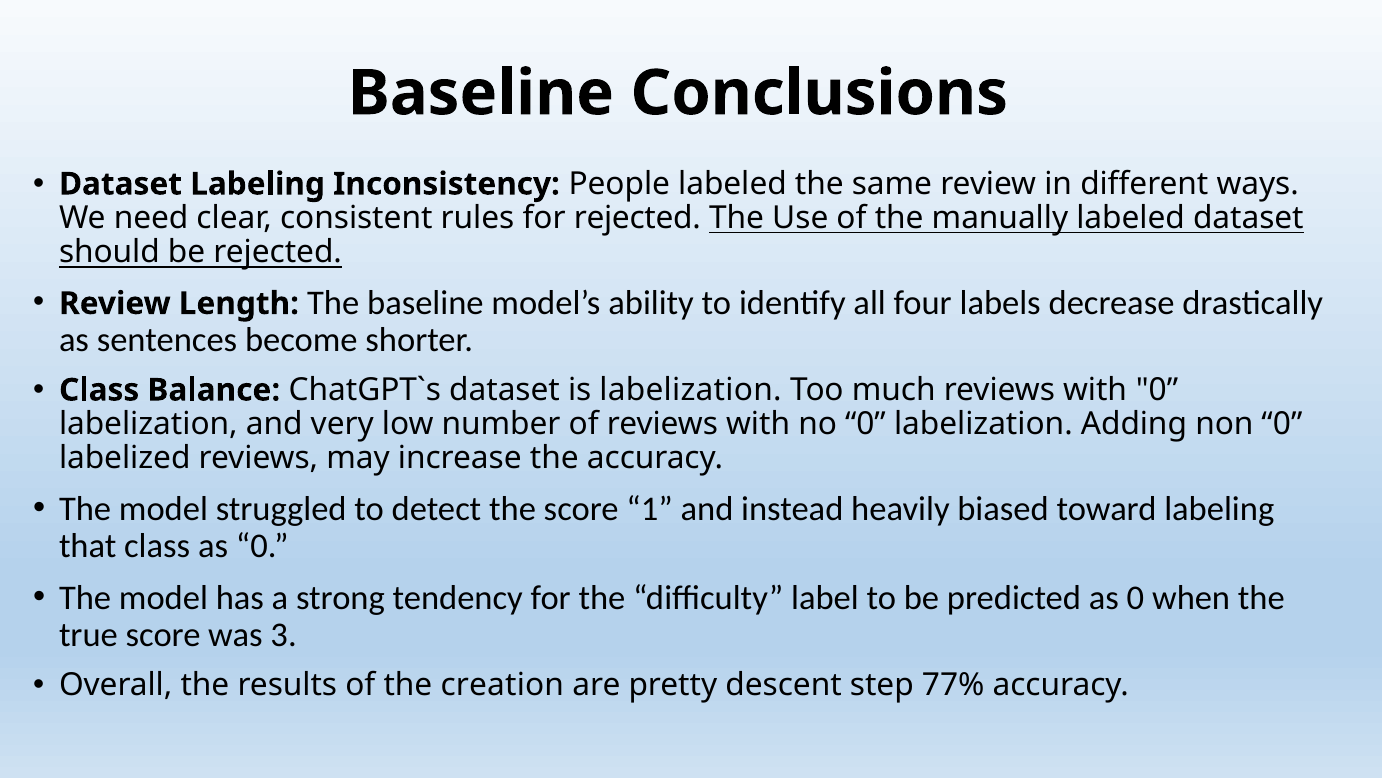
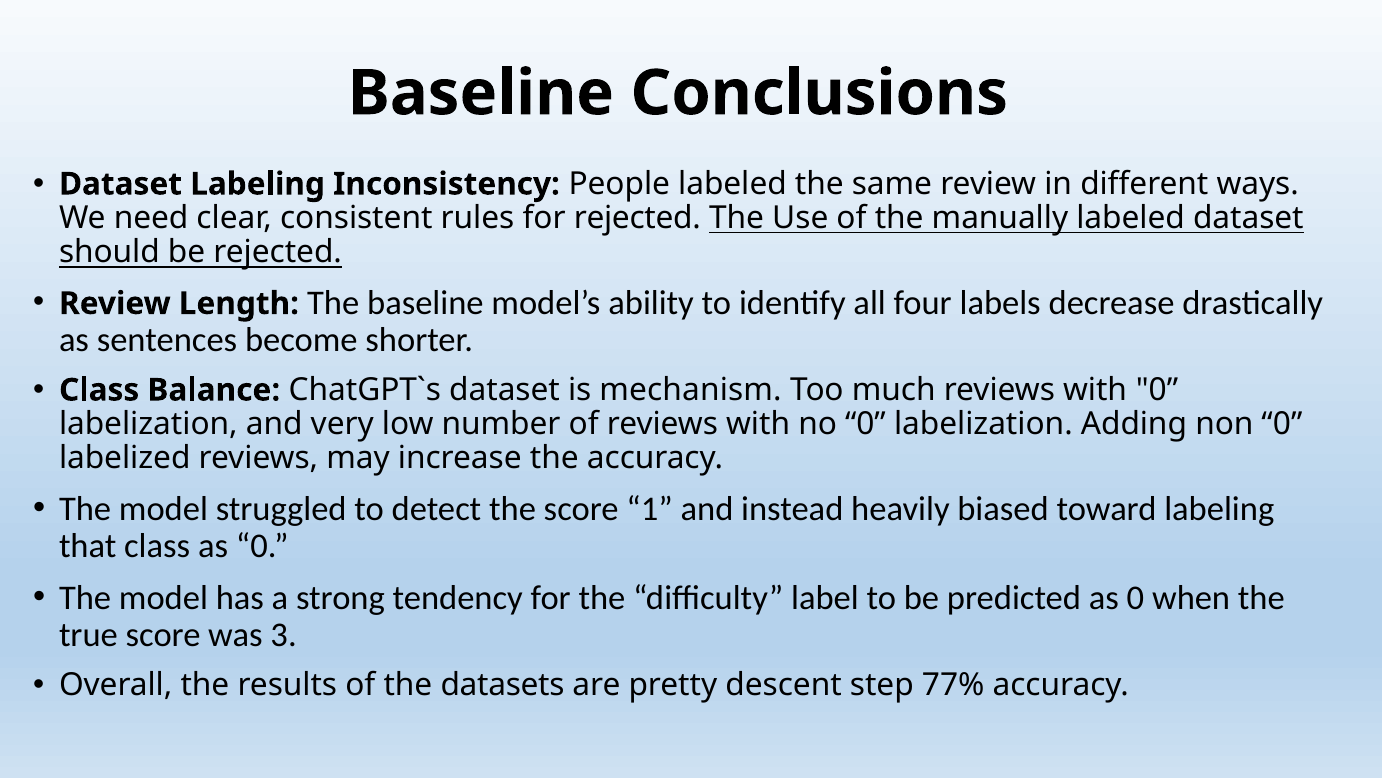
is labelization: labelization -> mechanism
creation: creation -> datasets
